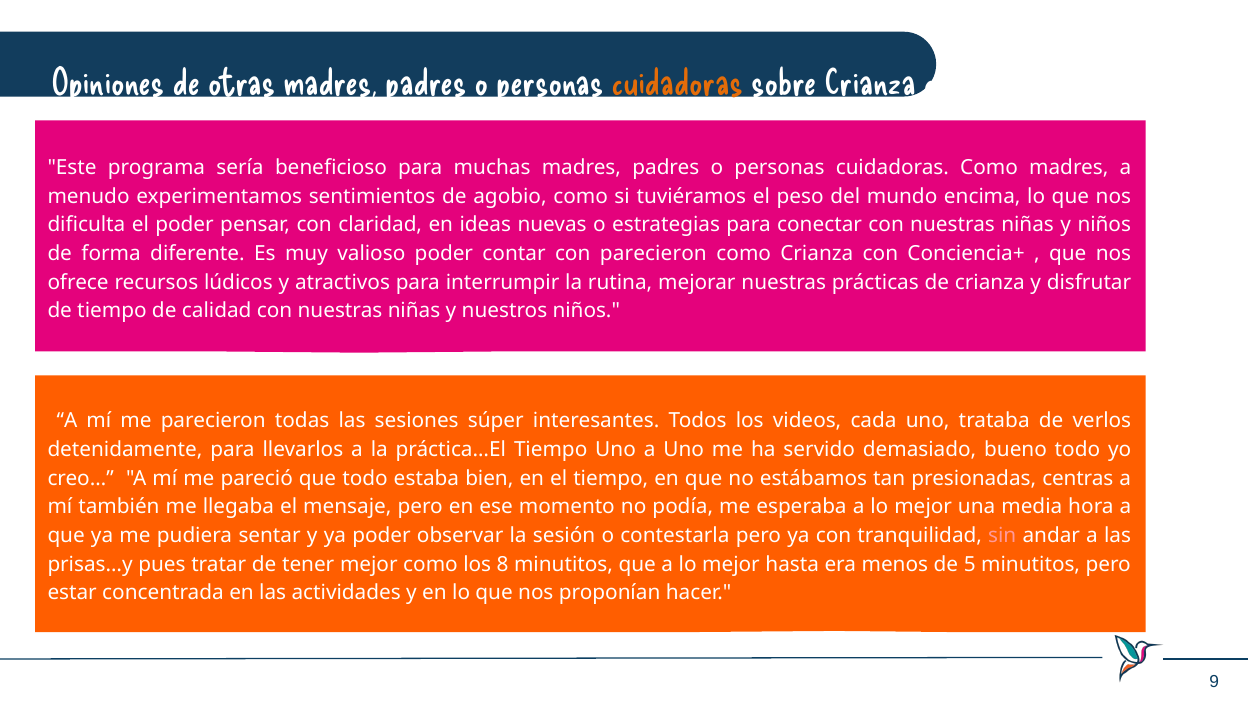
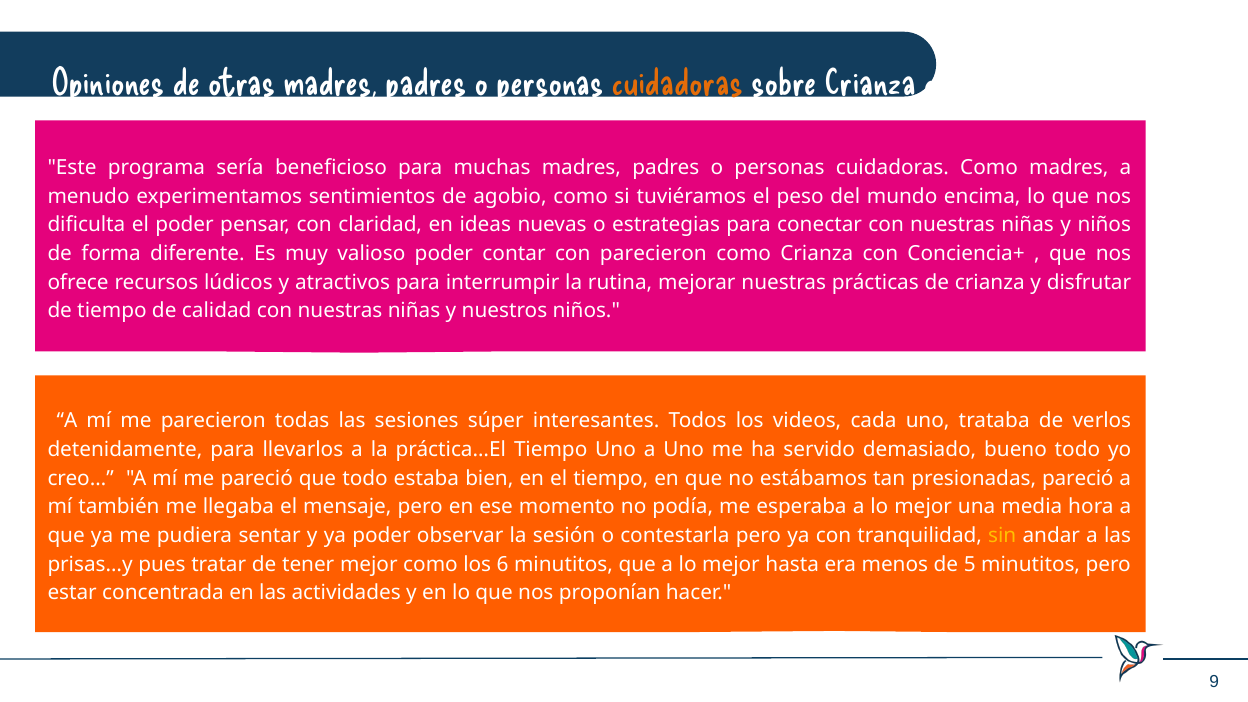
presionadas centras: centras -> pareció
sin colour: pink -> yellow
8: 8 -> 6
